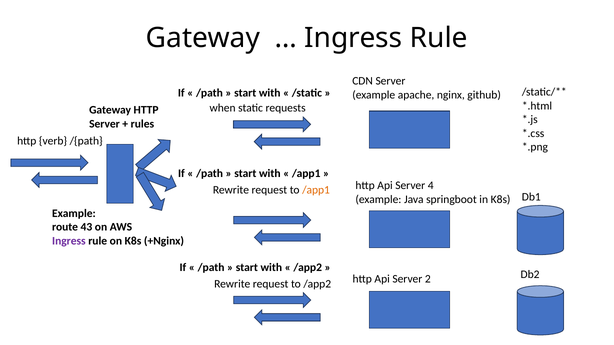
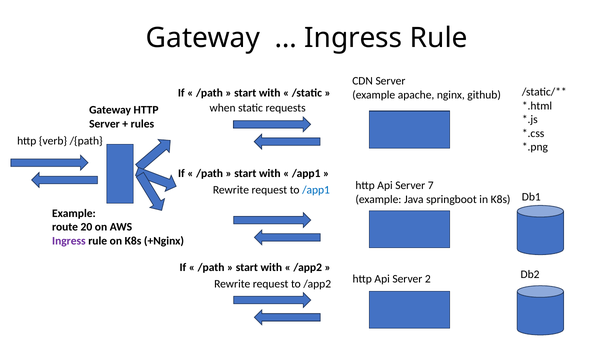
4: 4 -> 7
/app1 at (316, 190) colour: orange -> blue
43: 43 -> 20
